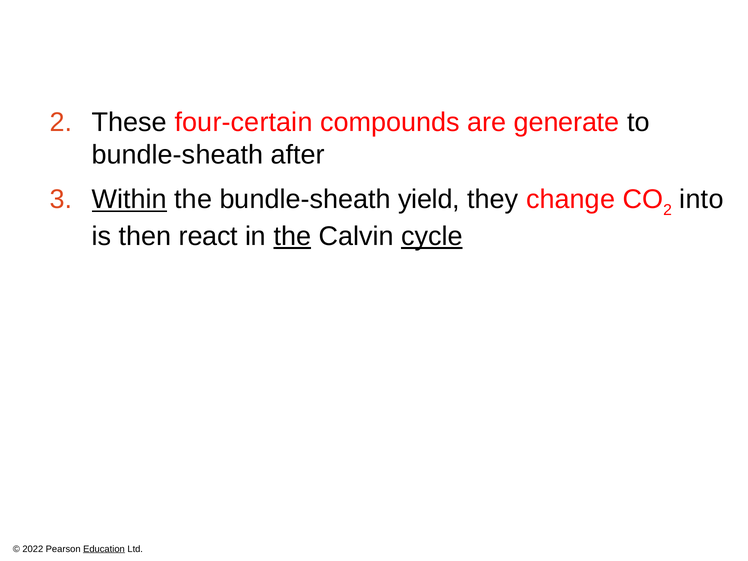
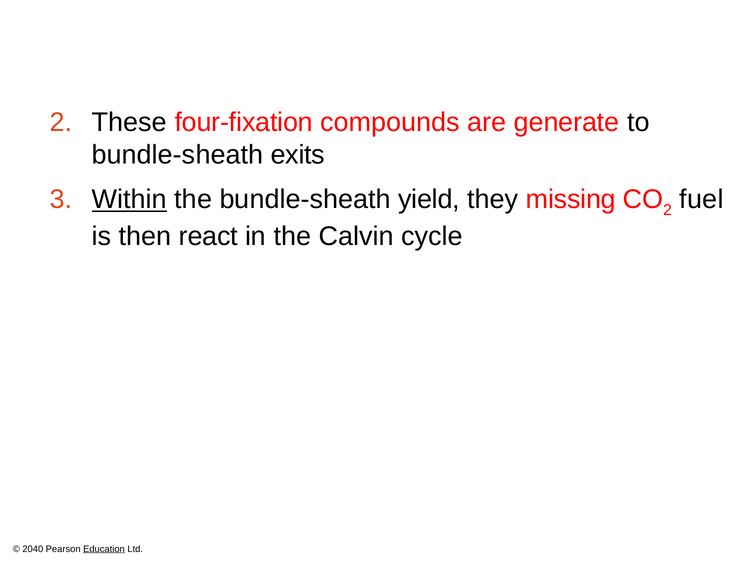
four-certain: four-certain -> four-fixation
after: after -> exits
change: change -> missing
into: into -> fuel
the at (292, 236) underline: present -> none
cycle underline: present -> none
2022: 2022 -> 2040
